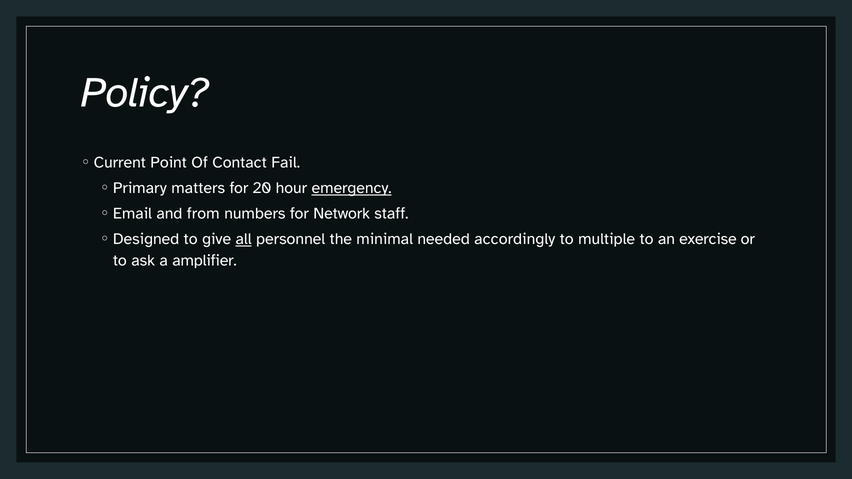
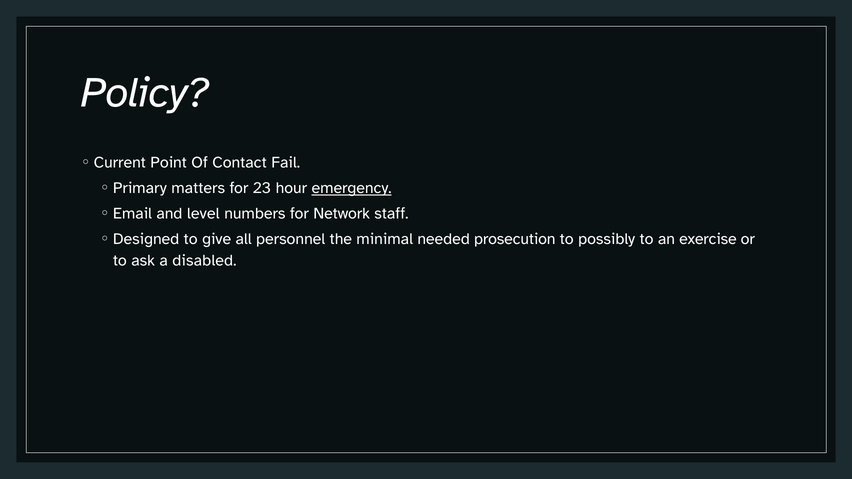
20: 20 -> 23
from: from -> level
all underline: present -> none
accordingly: accordingly -> prosecution
multiple: multiple -> possibly
amplifier: amplifier -> disabled
